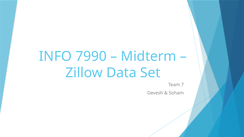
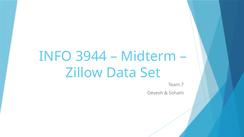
7990: 7990 -> 3944
